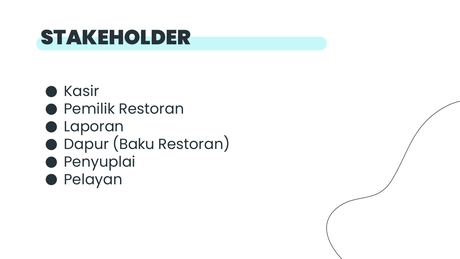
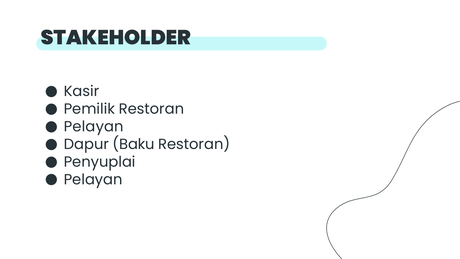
Laporan at (94, 127): Laporan -> Pelayan
